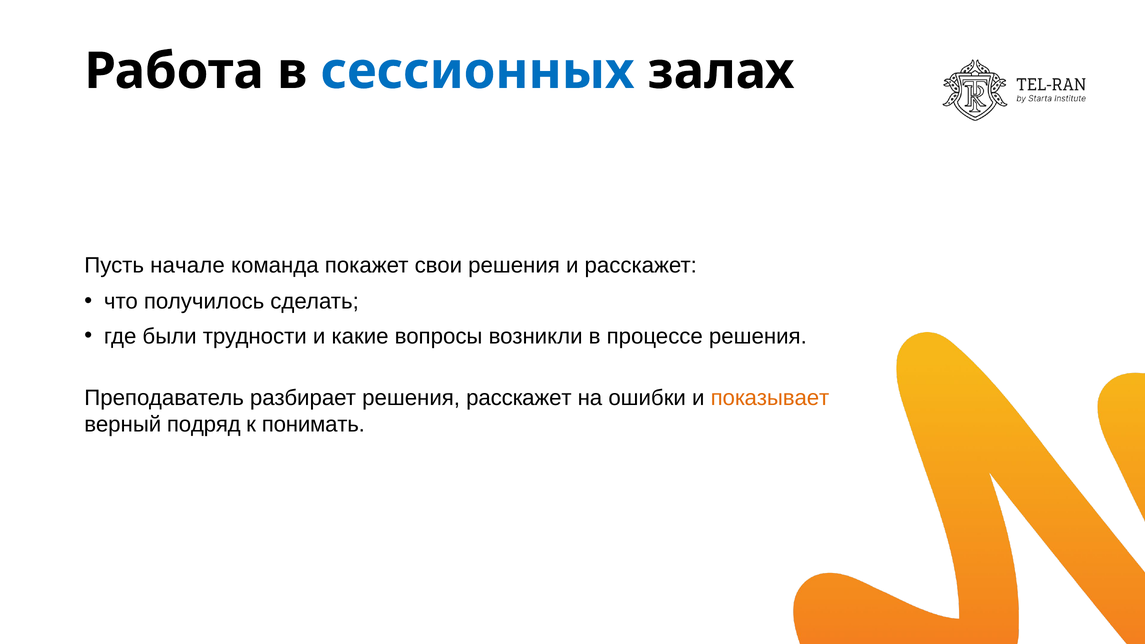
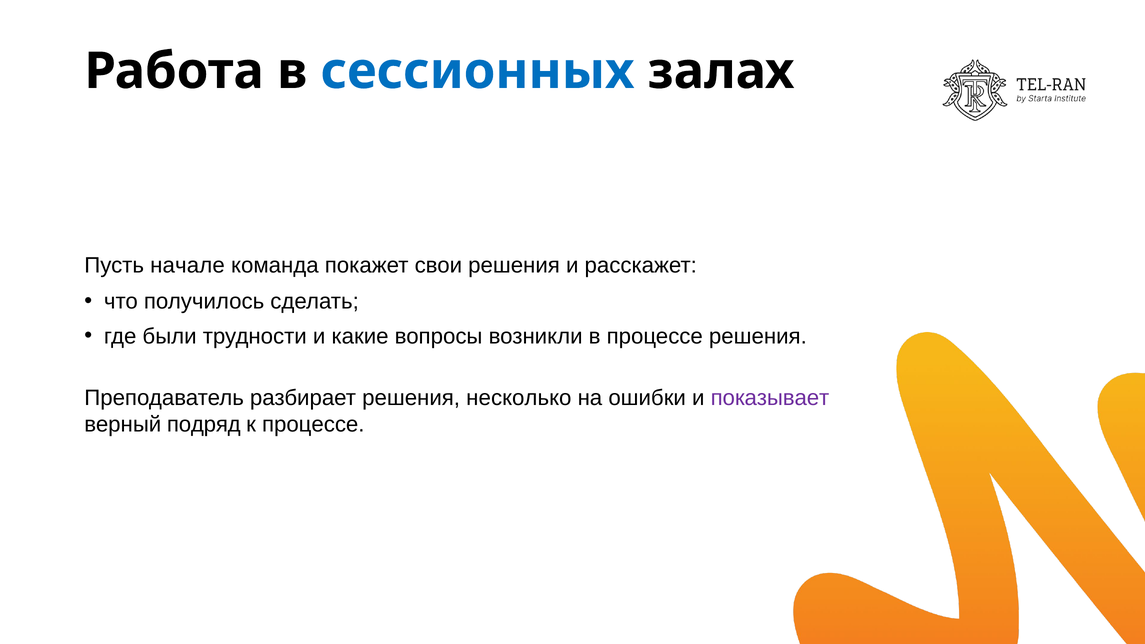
решения расскажет: расскажет -> несколько
показывает colour: orange -> purple
к понимать: понимать -> процессе
